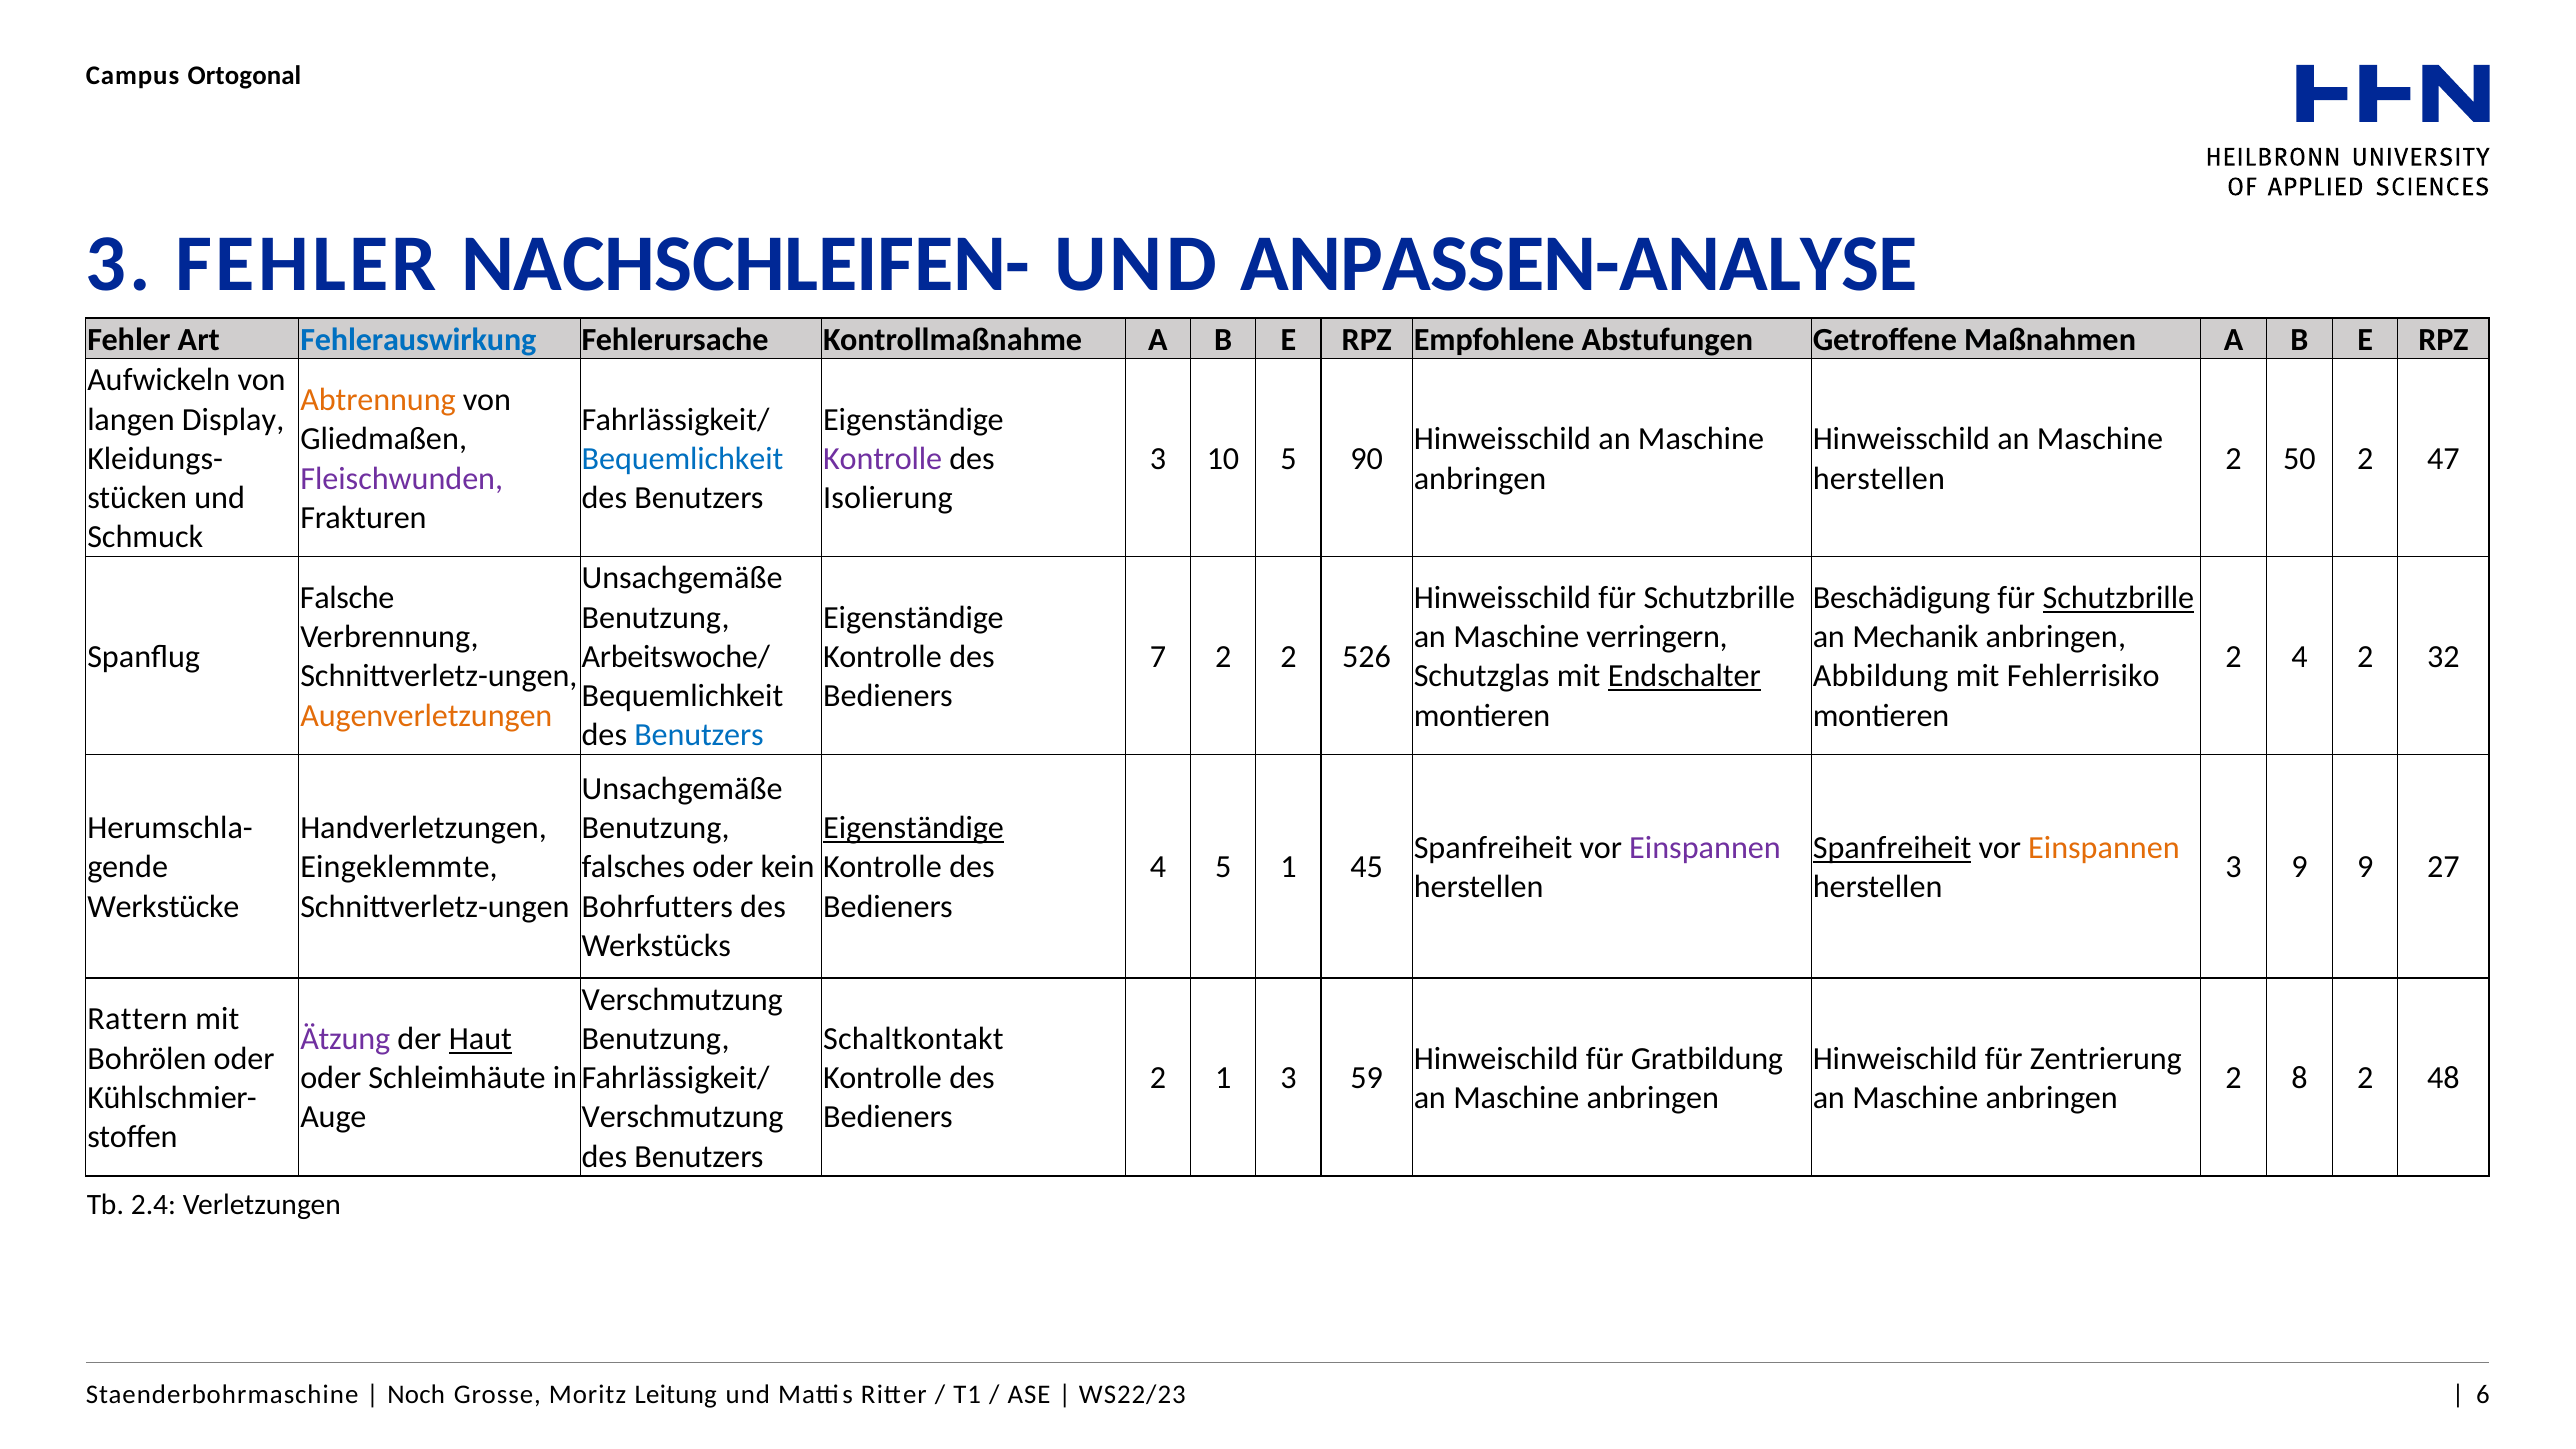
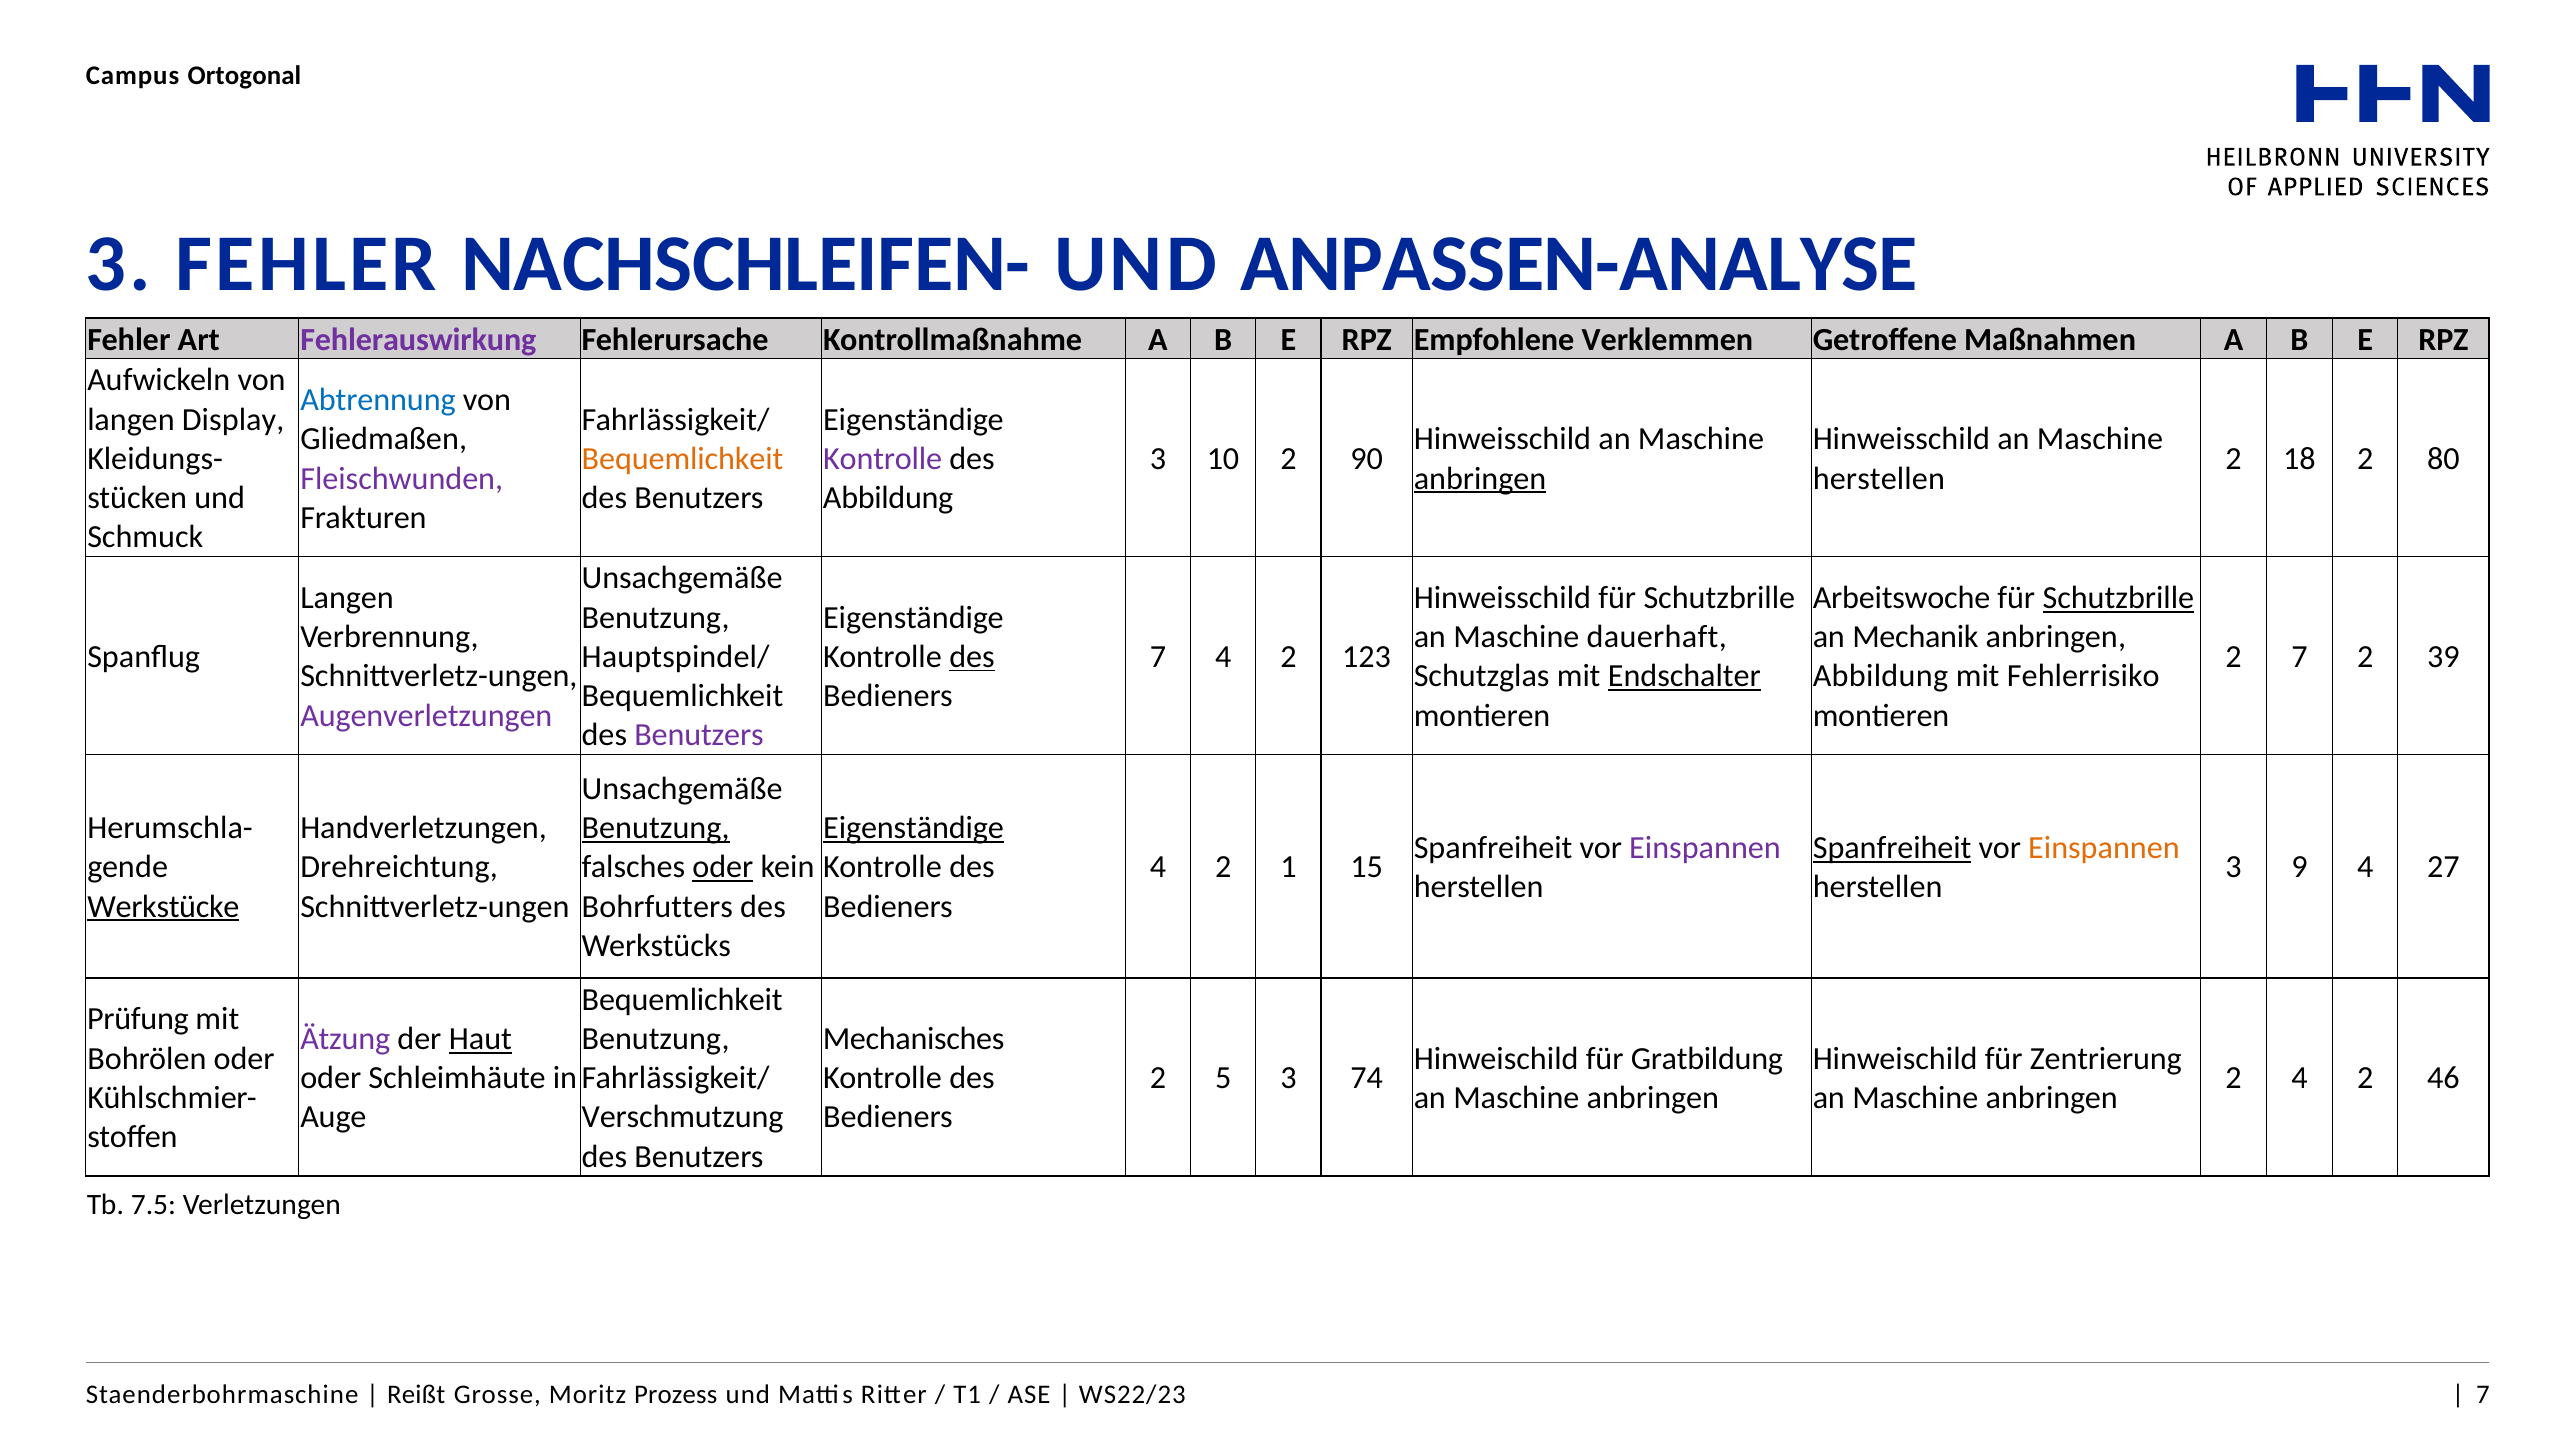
Fehlerauswirkung colour: blue -> purple
Abstufungen: Abstufungen -> Verklemmen
Abtrennung colour: orange -> blue
Bequemlichkeit at (683, 459) colour: blue -> orange
10 5: 5 -> 2
50: 50 -> 18
47: 47 -> 80
anbringen at (1480, 478) underline: none -> present
Isolierung at (888, 498): Isolierung -> Abbildung
Falsche at (347, 598): Falsche -> Langen
Beschädigung: Beschädigung -> Arbeitswoche
verringern: verringern -> dauerhaft
Arbeitswoche/: Arbeitswoche/ -> Hauptspindel/
des at (972, 657) underline: none -> present
7 2: 2 -> 4
526: 526 -> 123
2 4: 4 -> 7
32: 32 -> 39
Augenverletzungen colour: orange -> purple
Benutzers at (699, 735) colour: blue -> purple
Benutzung at (656, 828) underline: none -> present
Eingeklemmte: Eingeklemmte -> Drehreichtung
oder at (723, 867) underline: none -> present
5 at (1223, 867): 5 -> 2
45: 45 -> 15
9 9: 9 -> 4
Werkstücke underline: none -> present
Verschmutzung at (682, 1000): Verschmutzung -> Bequemlichkeit
Rattern: Rattern -> Prüfung
Schaltkontakt: Schaltkontakt -> Mechanisches
2 1: 1 -> 5
59: 59 -> 74
2 8: 8 -> 4
48: 48 -> 46
2.4: 2.4 -> 7.5
Noch: Noch -> Reißt
Leitung: Leitung -> Prozess
6 at (2483, 1395): 6 -> 7
